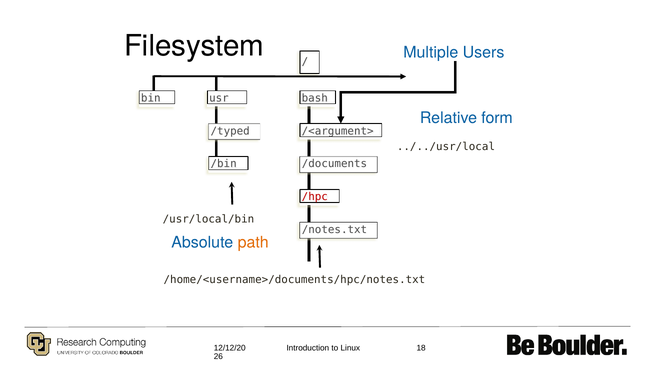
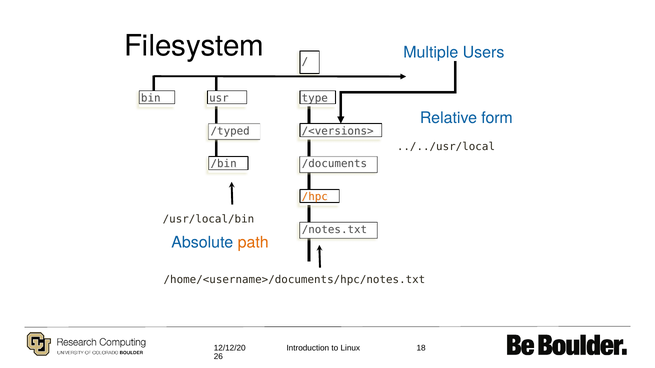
bash: bash -> type
/<argument>: /<argument> -> /<versions>
/hpc colour: red -> orange
